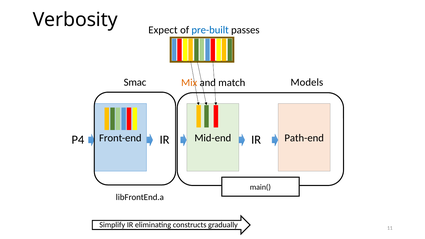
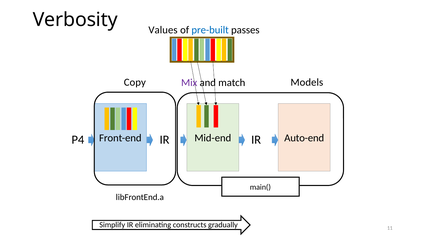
Expect: Expect -> Values
Smac: Smac -> Copy
Mix colour: orange -> purple
Path-end: Path-end -> Auto-end
